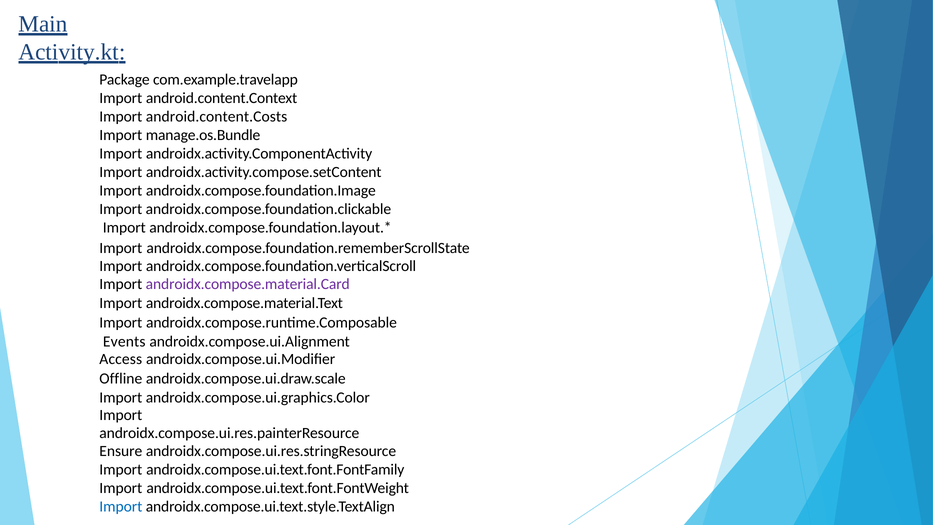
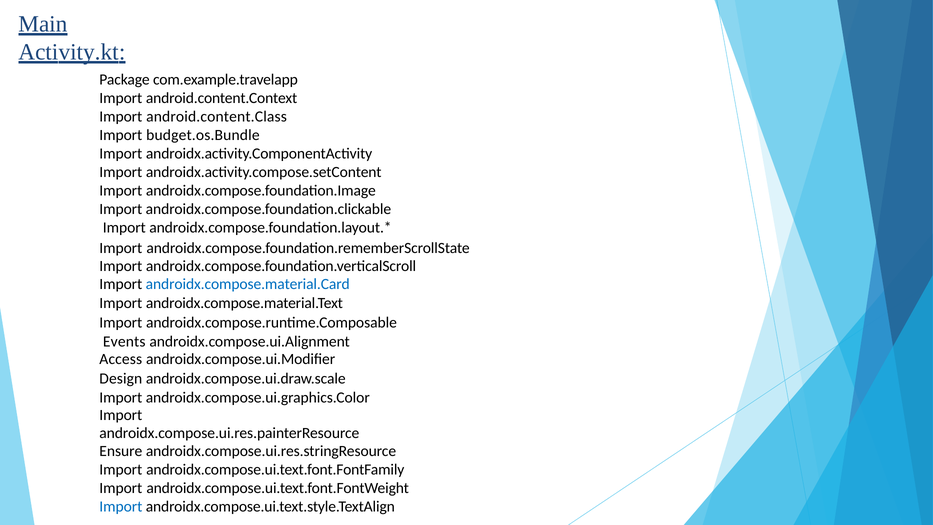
android.content.Costs: android.content.Costs -> android.content.Class
manage.os.Bundle: manage.os.Bundle -> budget.os.Bundle
androidx.compose.material.Card colour: purple -> blue
Offline: Offline -> Design
